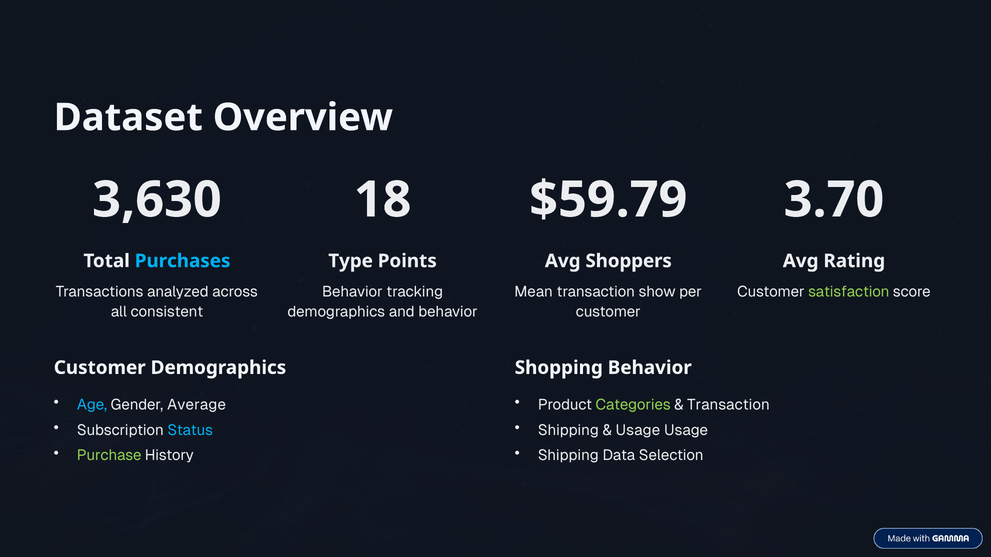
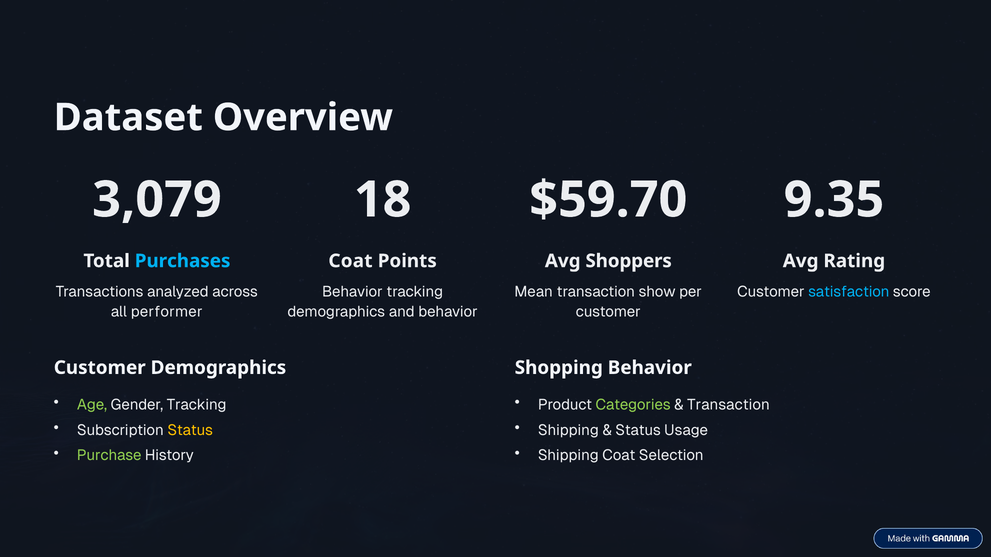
3,630: 3,630 -> 3,079
$59.79: $59.79 -> $59.70
3.70: 3.70 -> 9.35
Type at (351, 261): Type -> Coat
satisfaction colour: light green -> light blue
consistent: consistent -> performer
Age colour: light blue -> light green
Gender Average: Average -> Tracking
Status at (190, 430) colour: light blue -> yellow
Usage at (638, 430): Usage -> Status
Shipping Data: Data -> Coat
